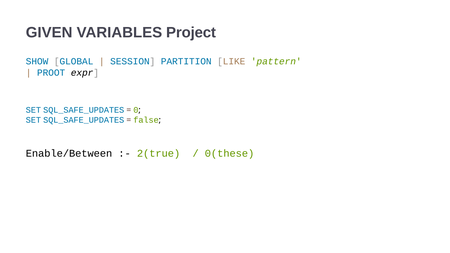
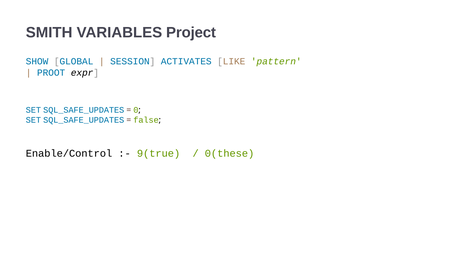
GIVEN: GIVEN -> SMITH
PARTITION: PARTITION -> ACTIVATES
Enable/Between: Enable/Between -> Enable/Control
2(true: 2(true -> 9(true
